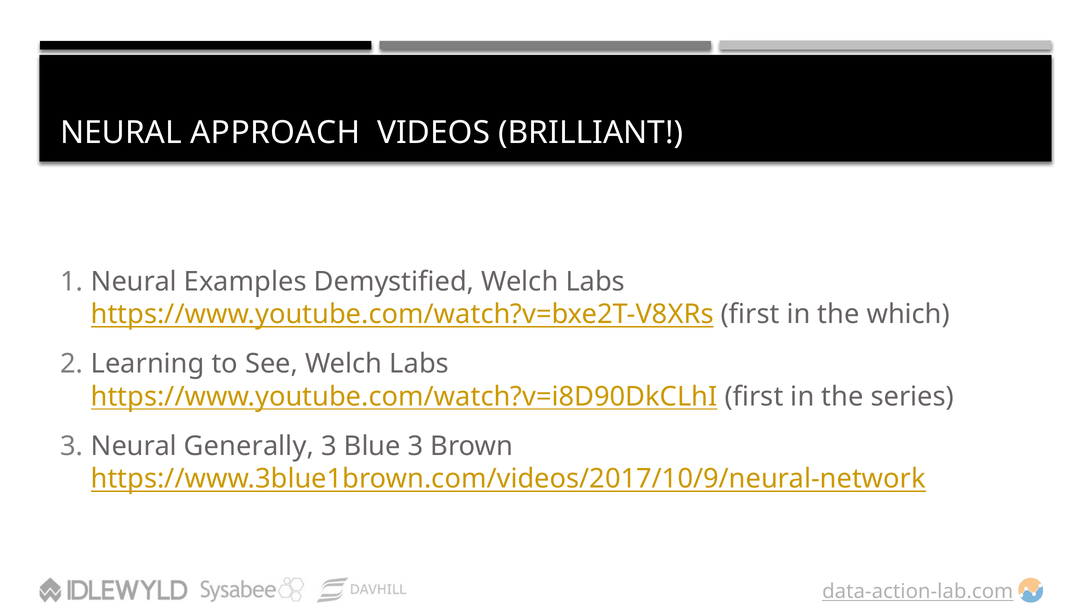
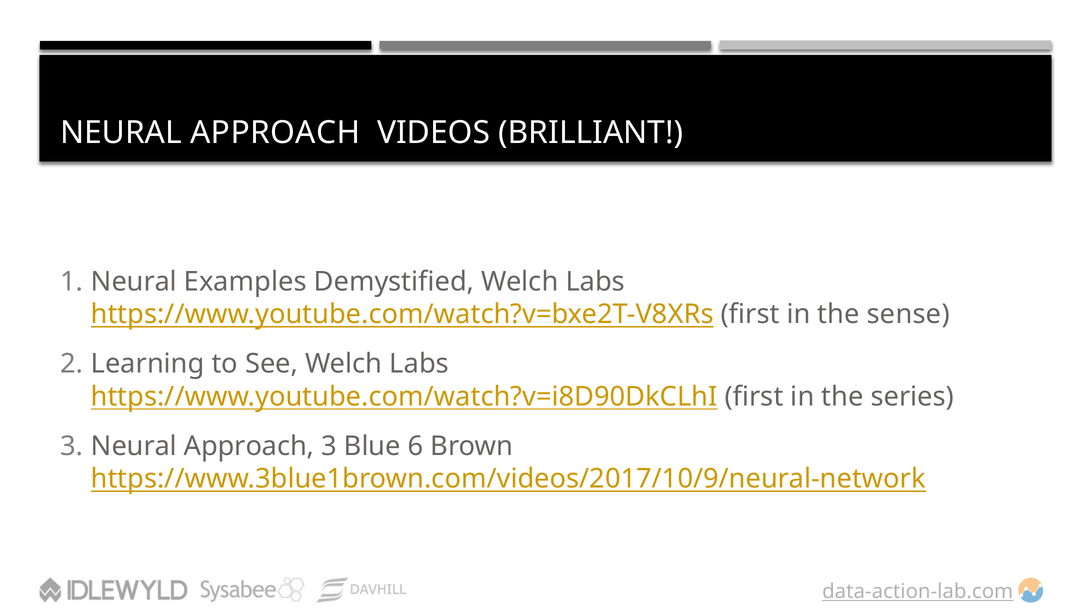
which: which -> sense
3 Neural Generally: Generally -> Approach
Blue 3: 3 -> 6
